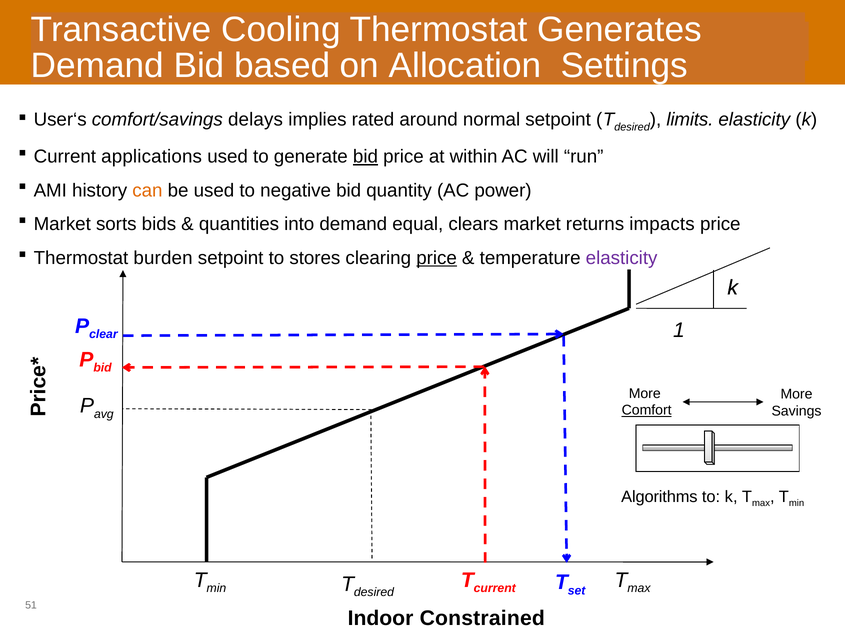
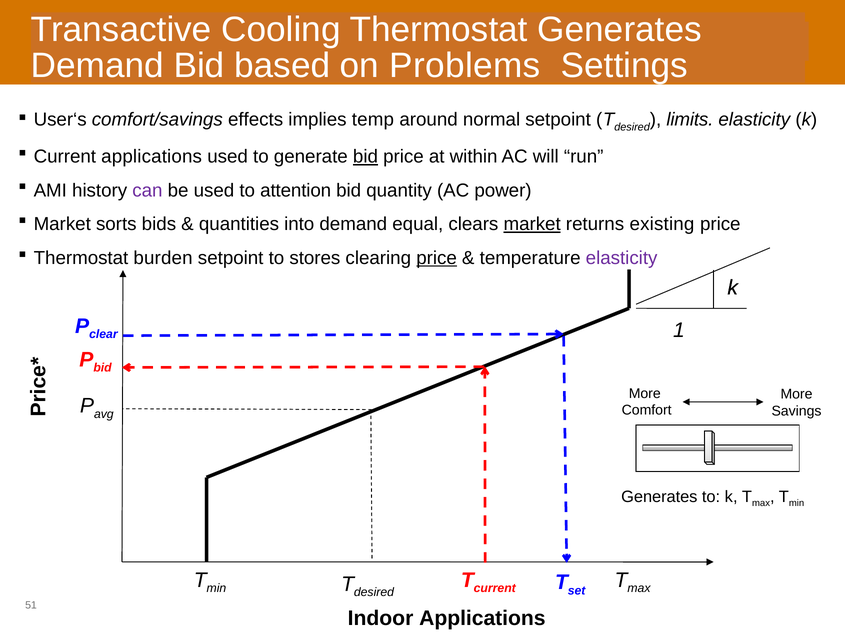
Allocation: Allocation -> Problems
delays: delays -> effects
rated: rated -> temp
can colour: orange -> purple
negative: negative -> attention
market at (532, 224) underline: none -> present
impacts: impacts -> existing
Comfort underline: present -> none
Algorithms at (659, 496): Algorithms -> Generates
Indoor Constrained: Constrained -> Applications
